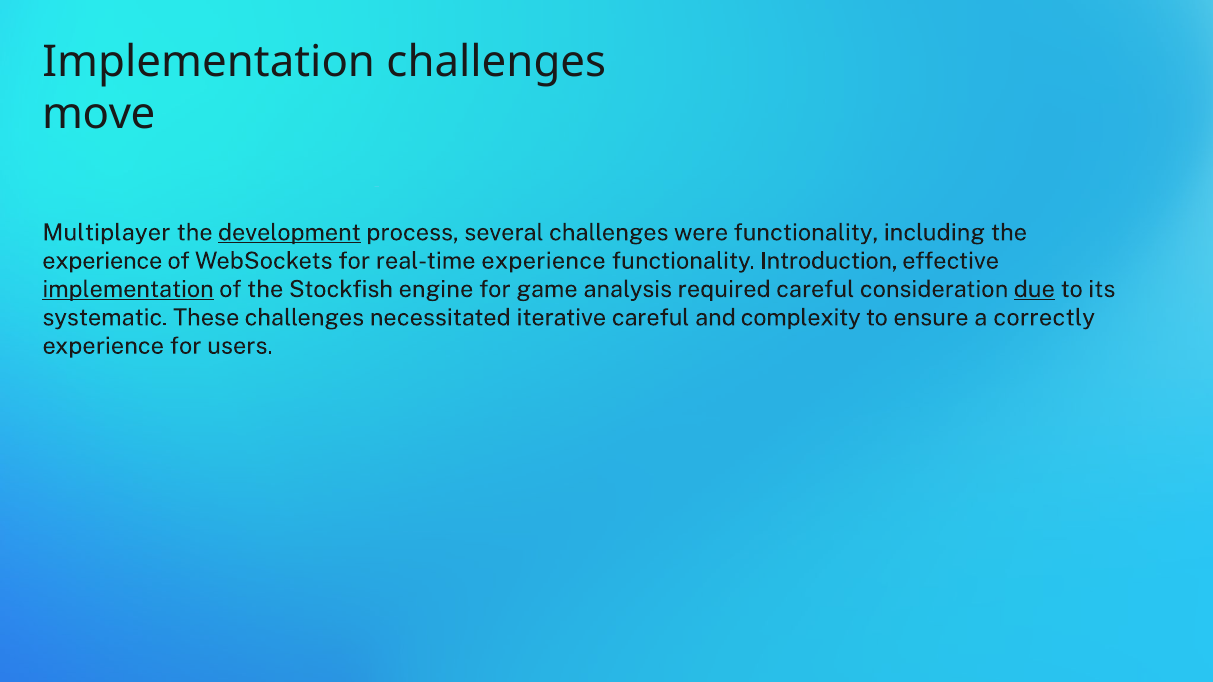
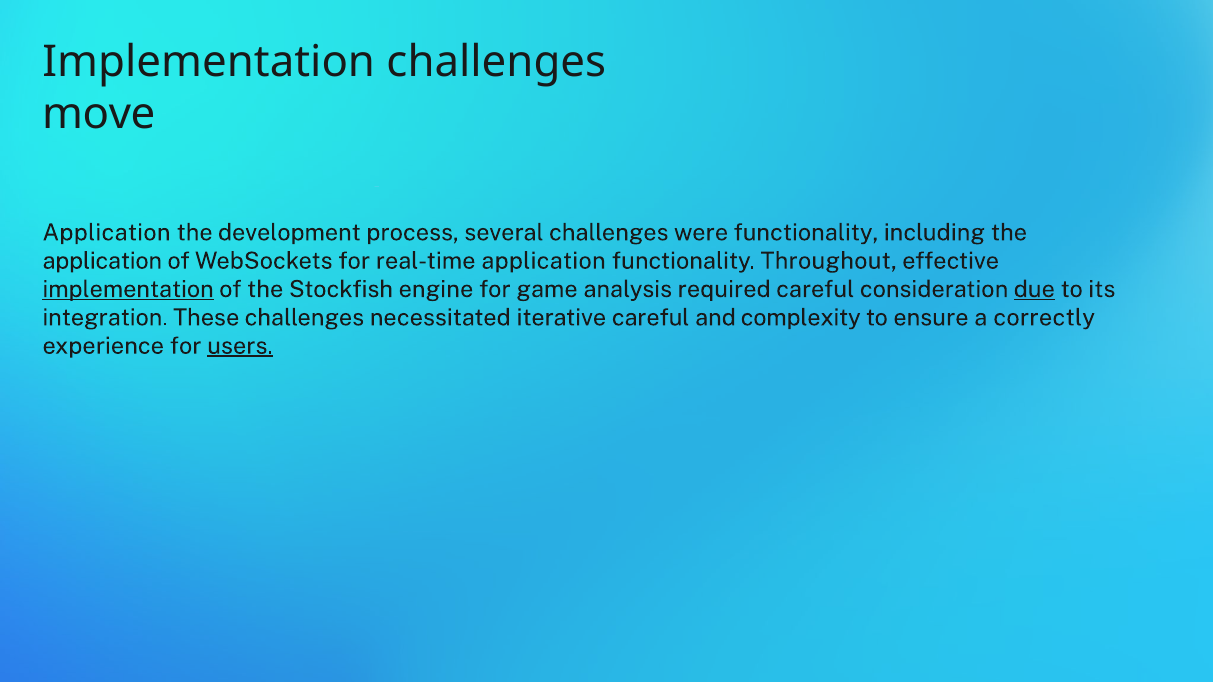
Multiplayer at (106, 233): Multiplayer -> Application
development underline: present -> none
experience at (102, 261): experience -> application
real-time experience: experience -> application
Introduction: Introduction -> Throughout
systematic: systematic -> integration
users underline: none -> present
